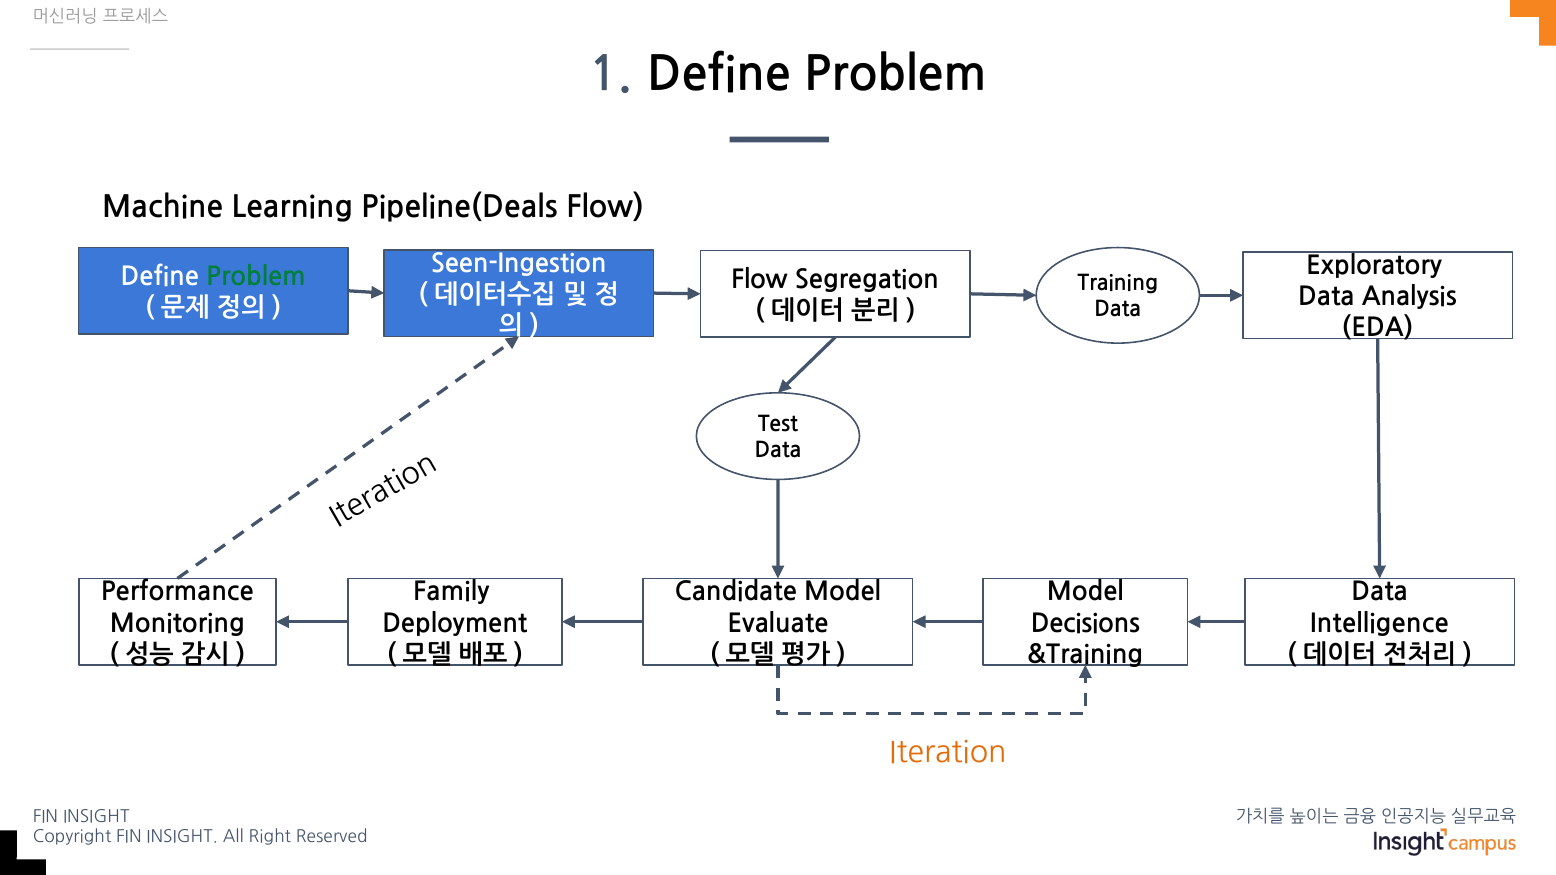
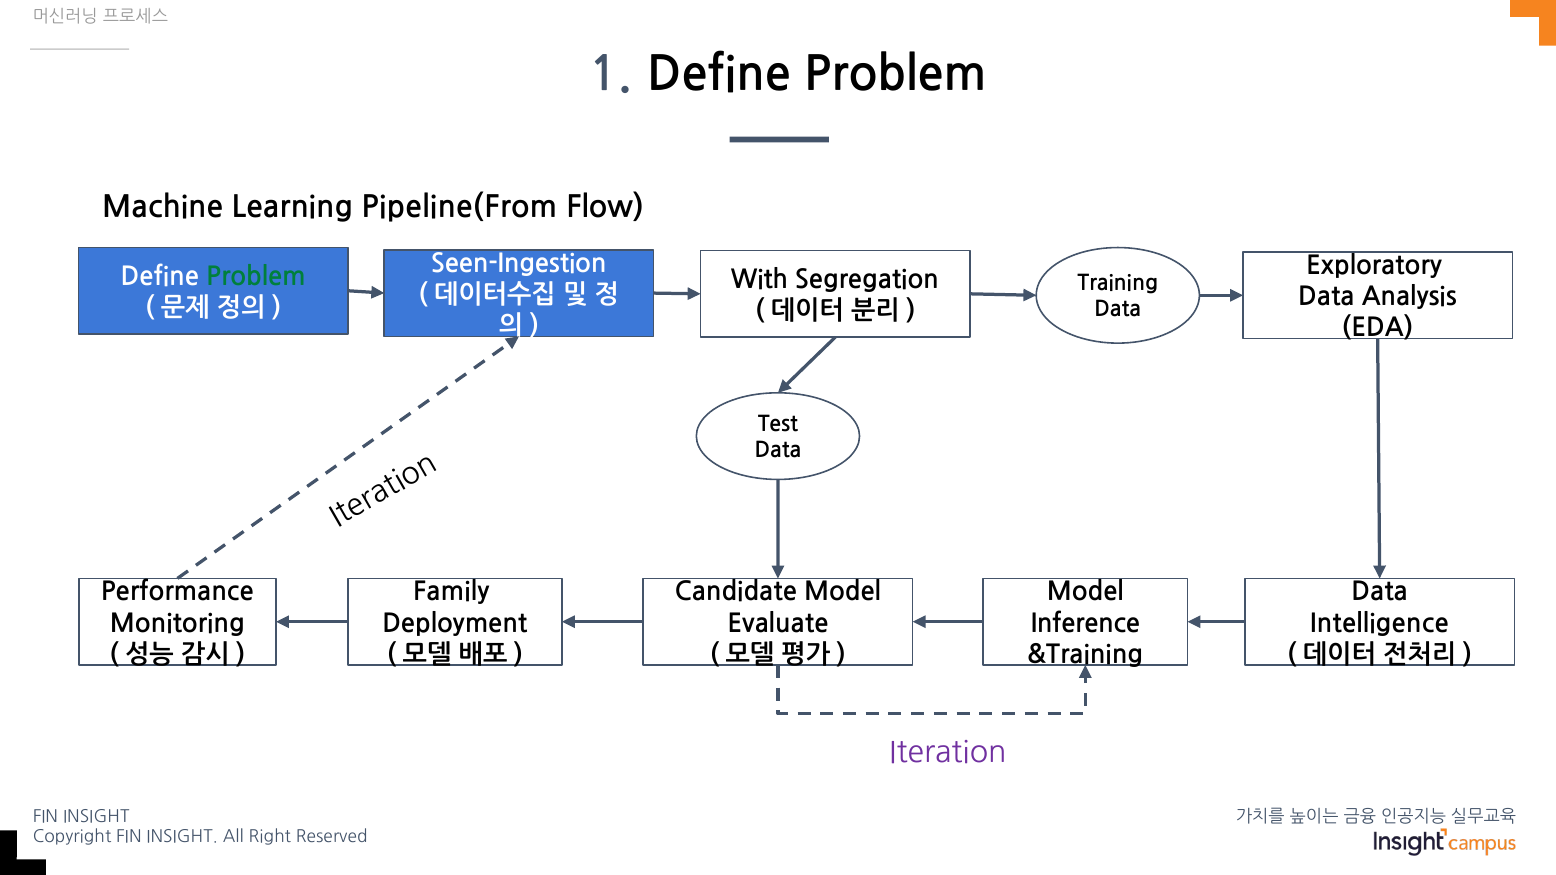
Pipeline(Deals: Pipeline(Deals -> Pipeline(From
Flow at (759, 280): Flow -> With
Decisions: Decisions -> Inference
Iteration colour: orange -> purple
